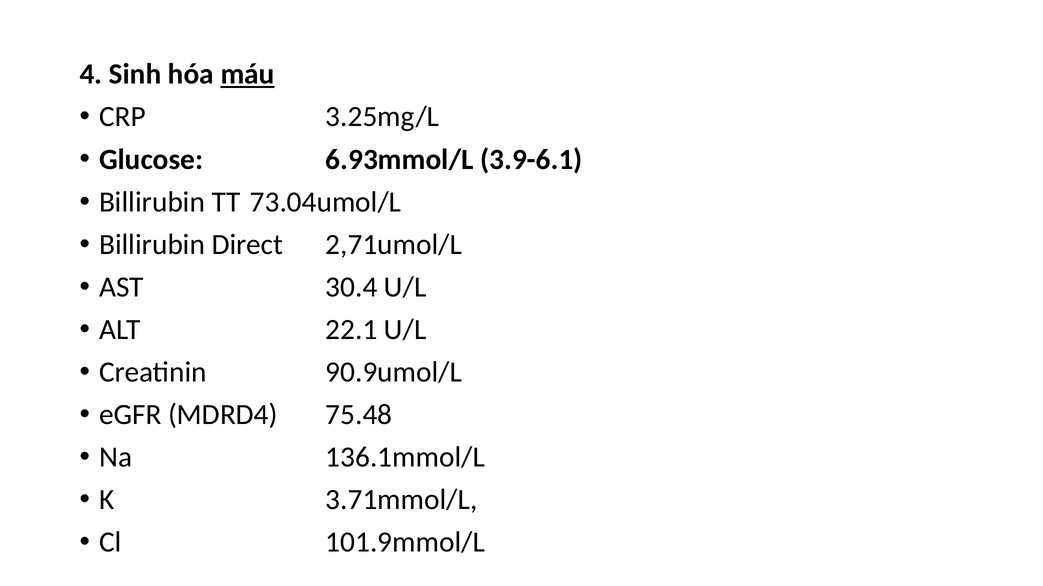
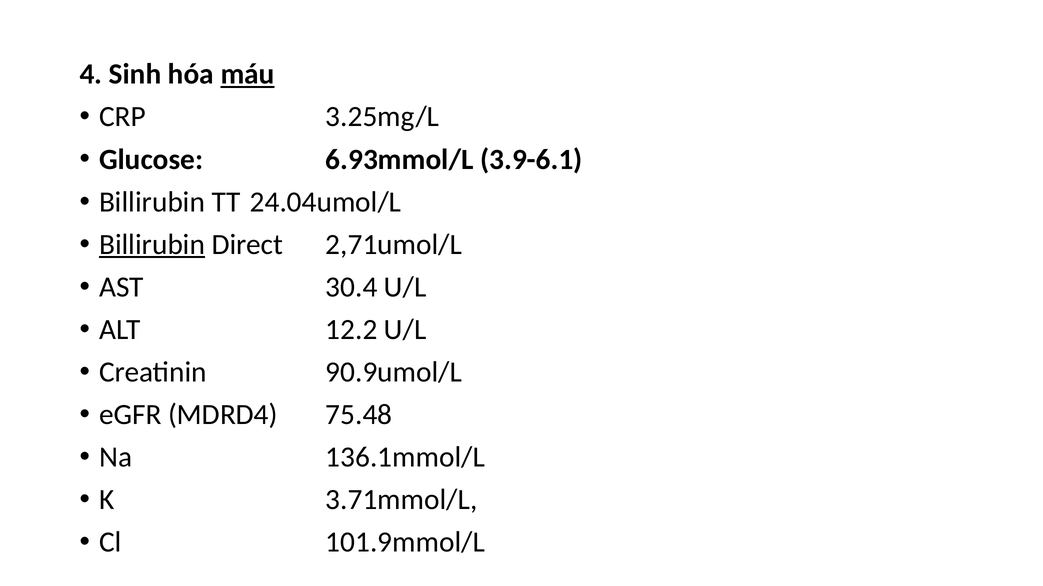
73.04umol/L: 73.04umol/L -> 24.04umol/L
Billirubin at (152, 245) underline: none -> present
22.1: 22.1 -> 12.2
